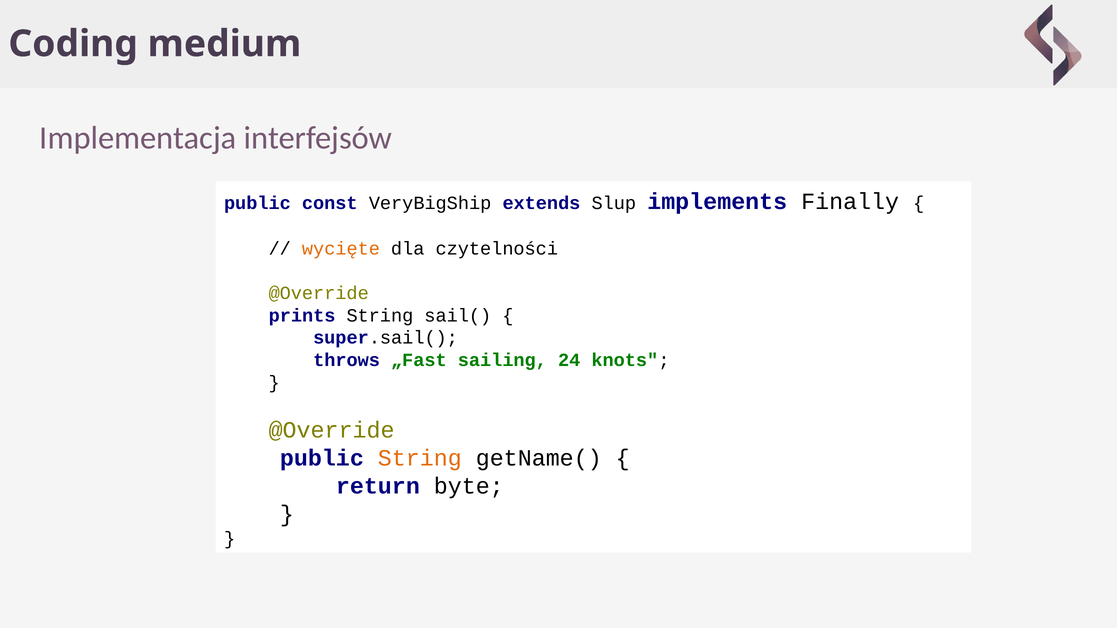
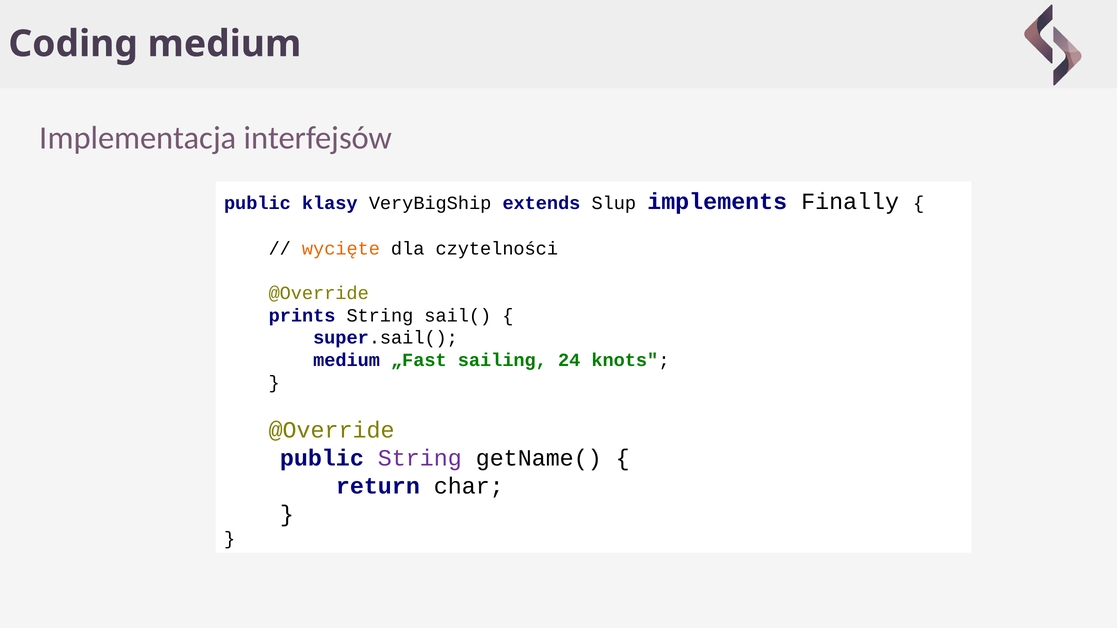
const: const -> klasy
throws at (347, 360): throws -> medium
String at (420, 458) colour: orange -> purple
byte: byte -> char
